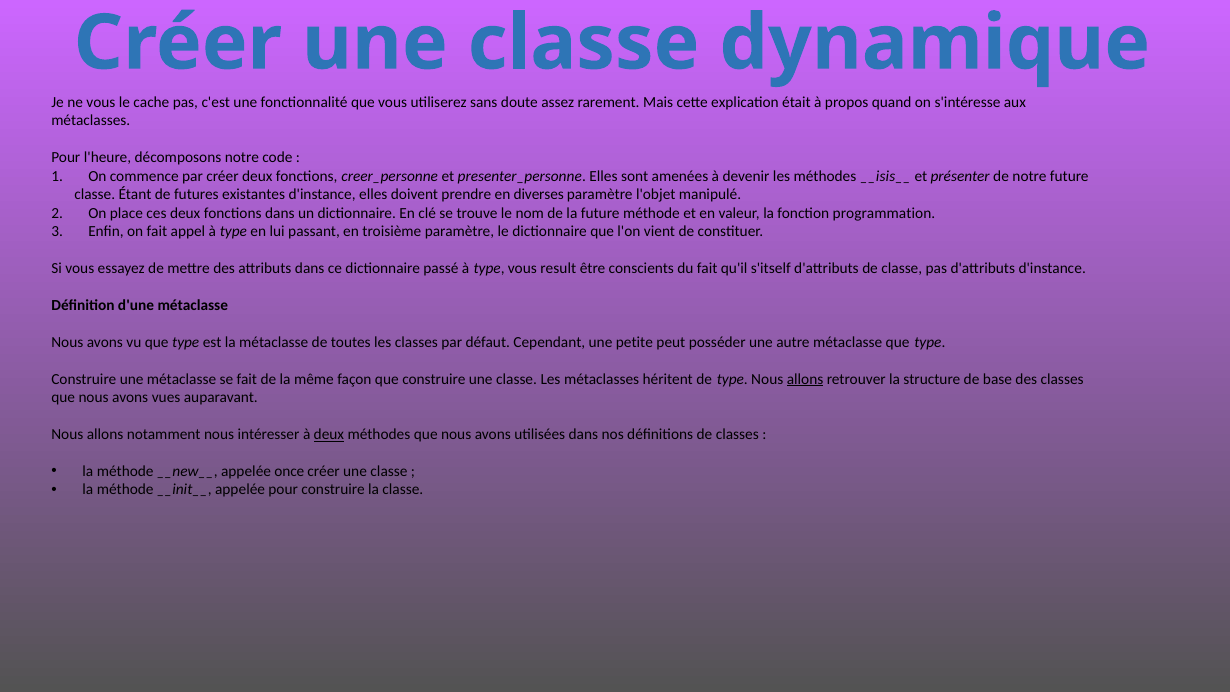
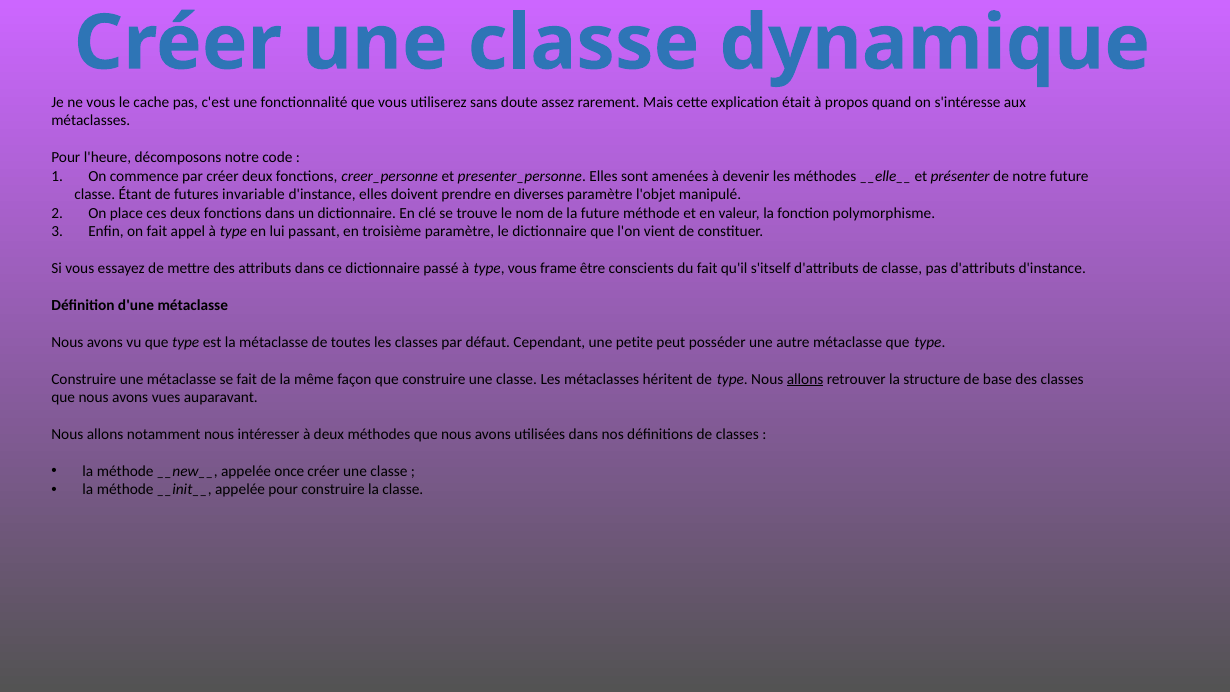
__isis__: __isis__ -> __elle__
existantes: existantes -> invariable
programmation: programmation -> polymorphisme
result: result -> frame
deux at (329, 434) underline: present -> none
